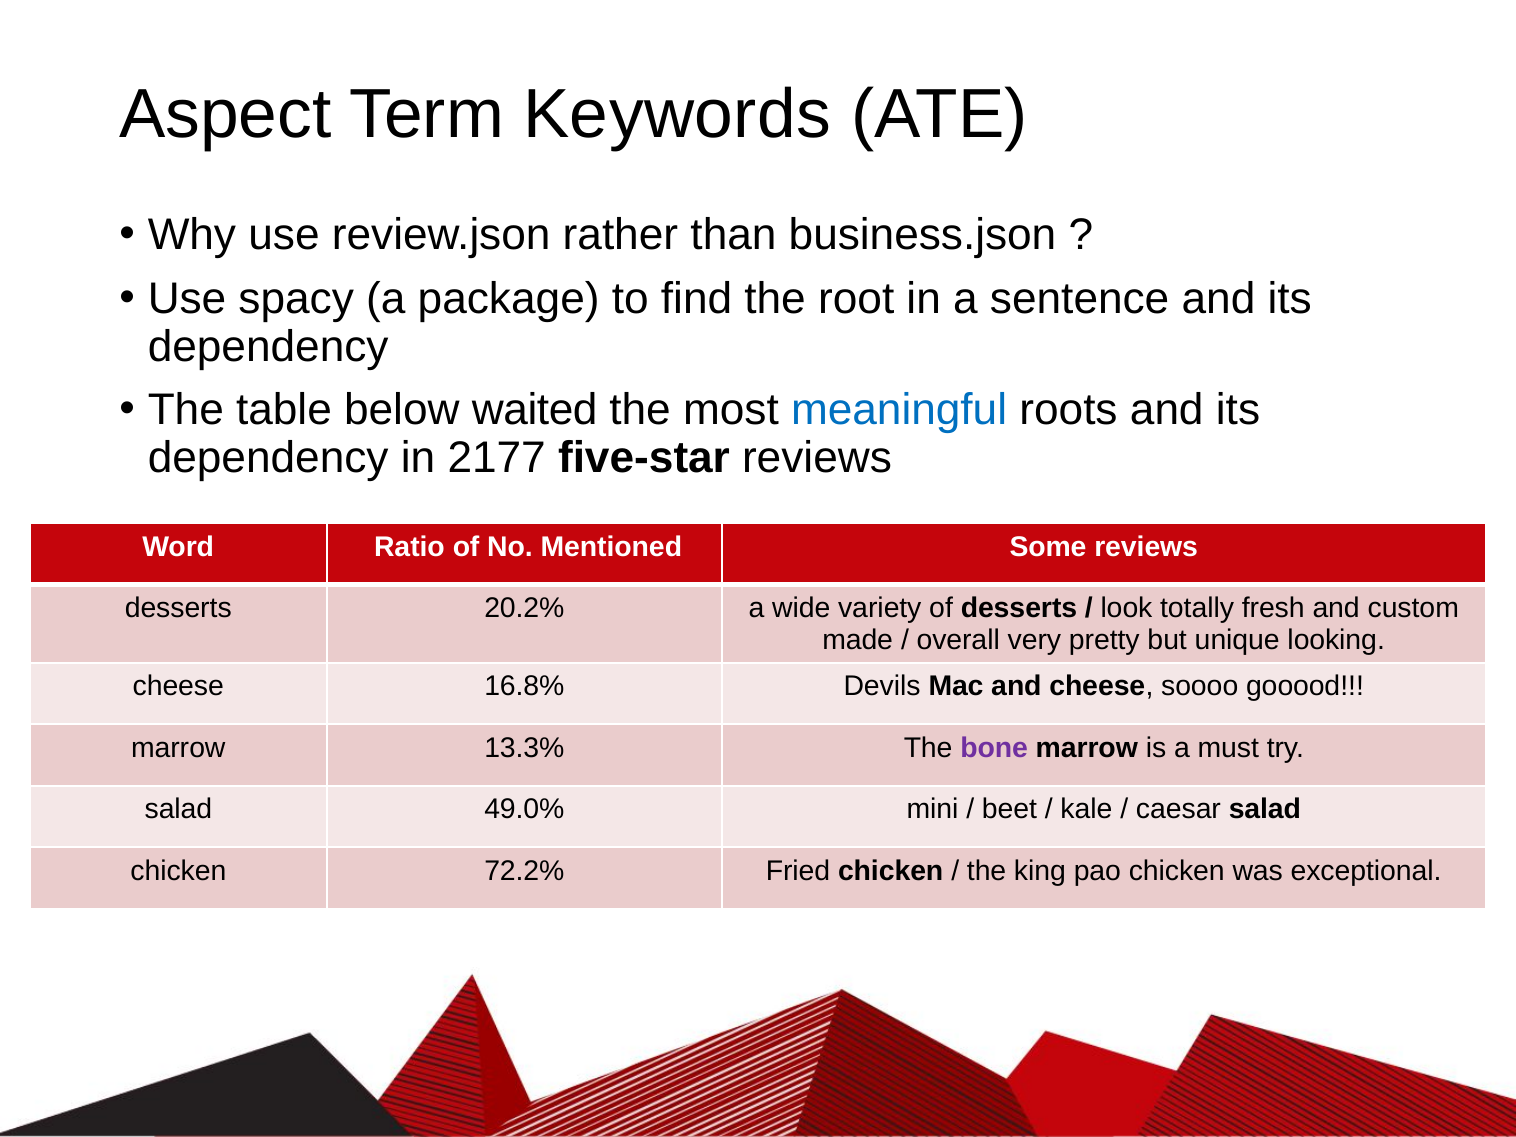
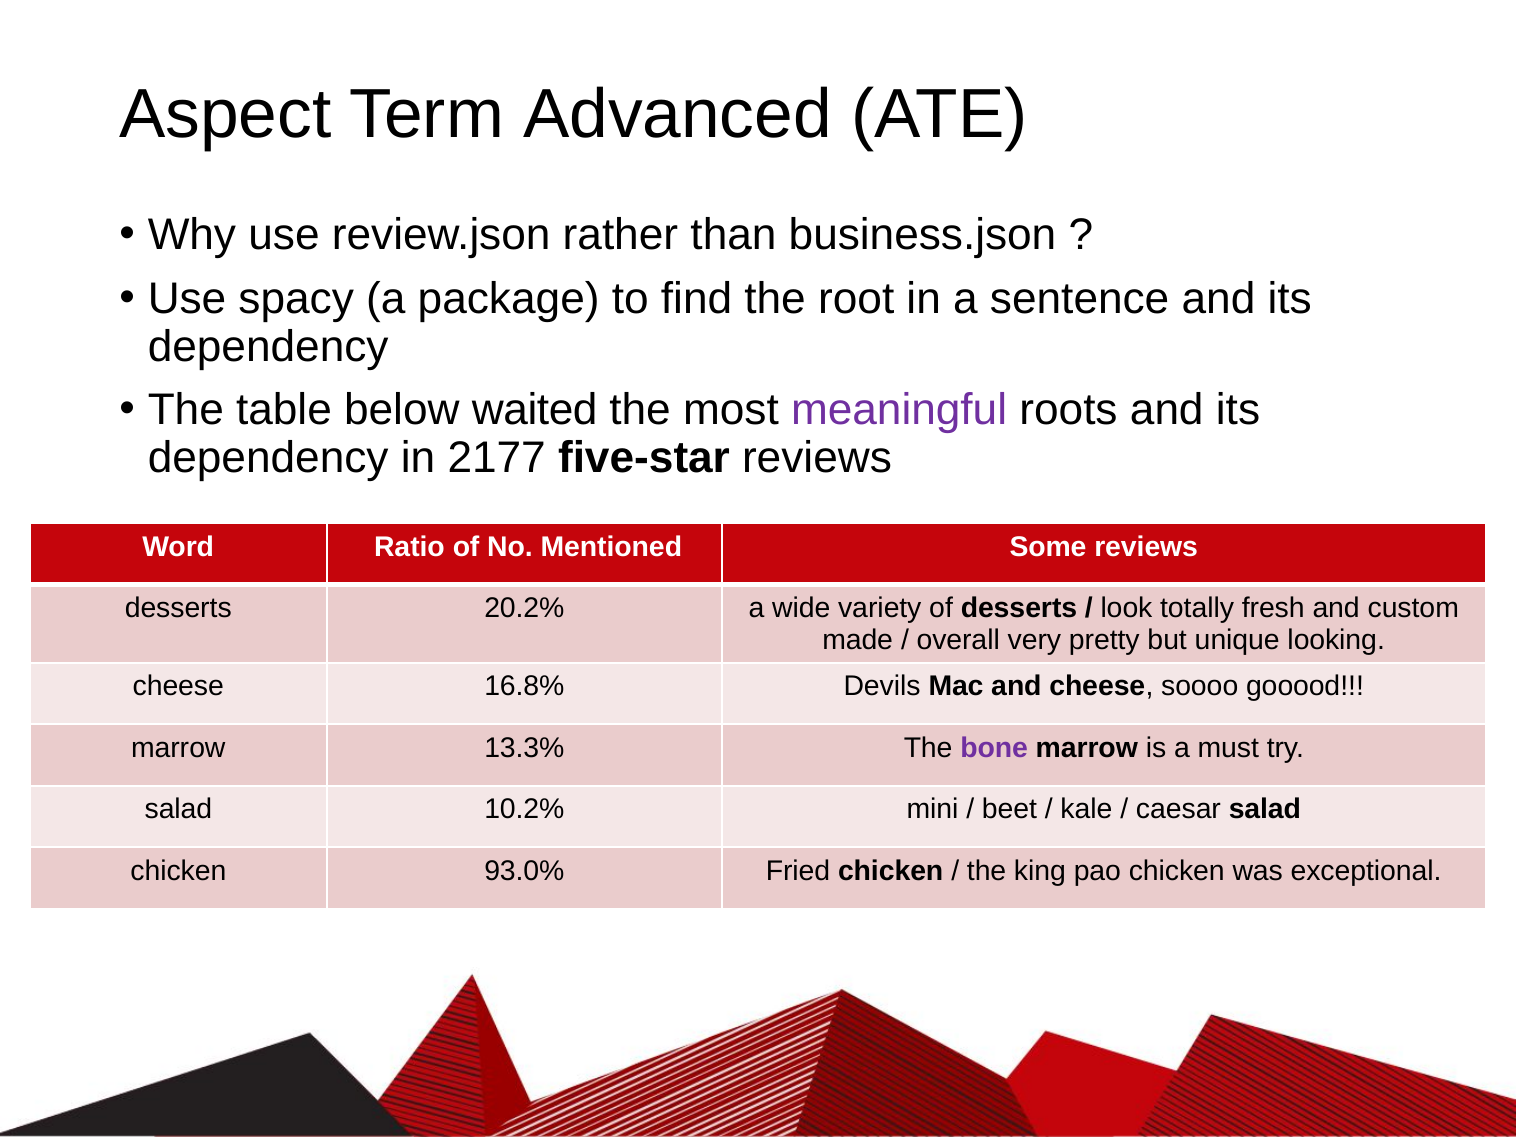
Keywords: Keywords -> Advanced
meaningful colour: blue -> purple
49.0%: 49.0% -> 10.2%
72.2%: 72.2% -> 93.0%
